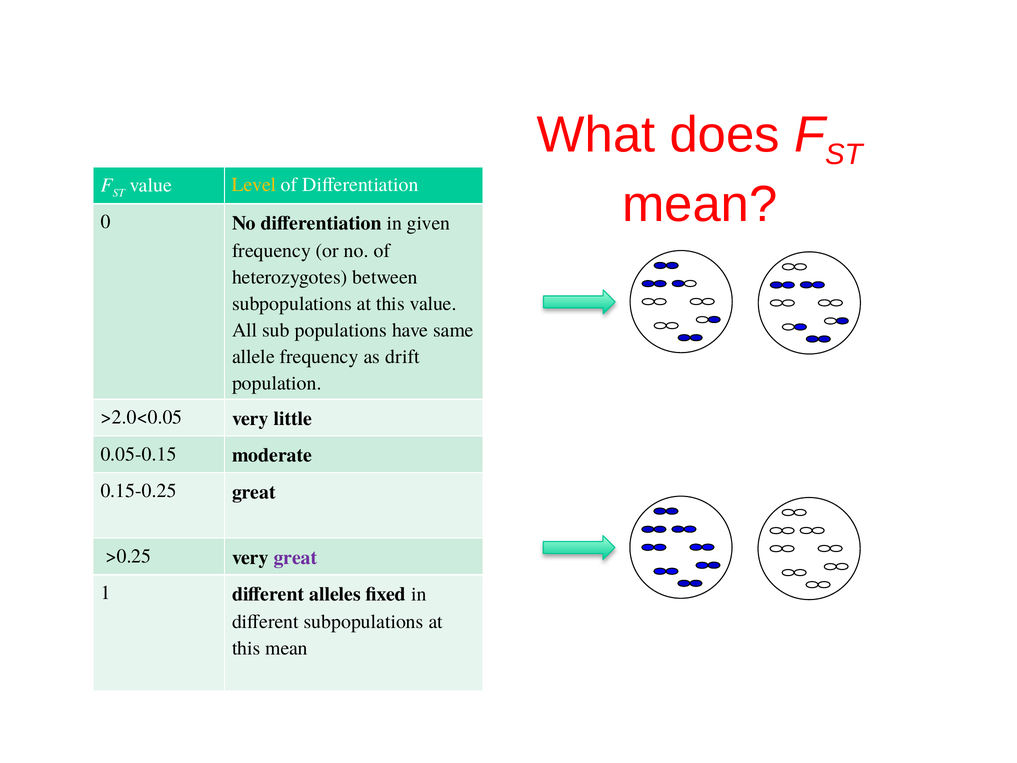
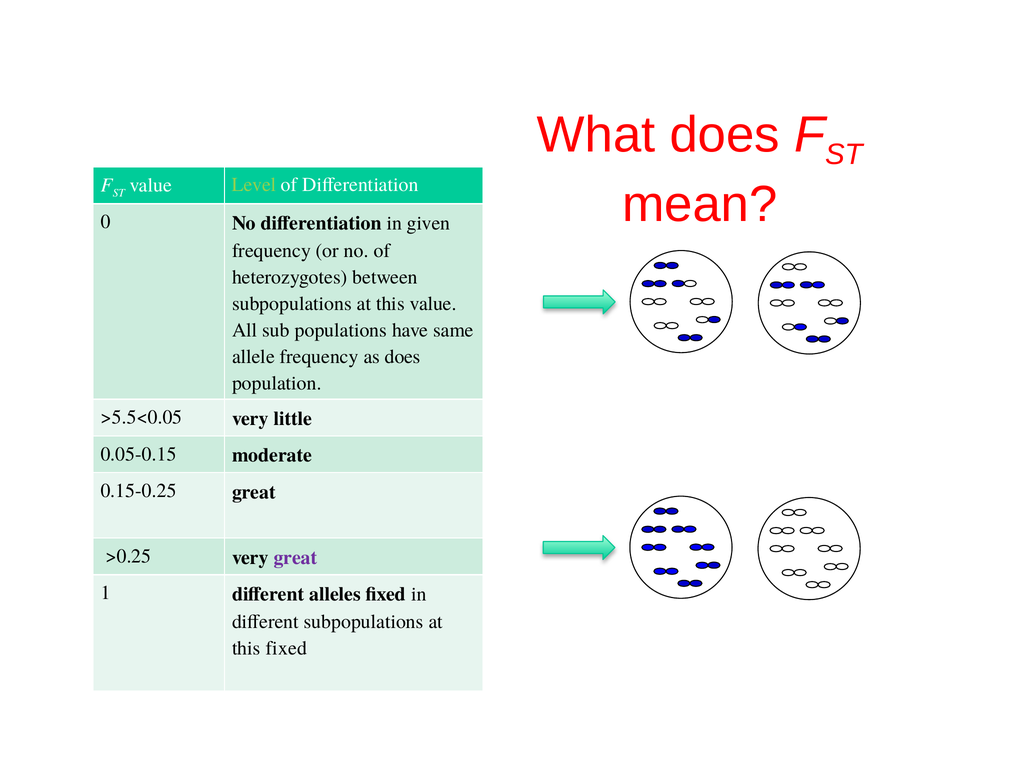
Level colour: yellow -> light green
as drift: drift -> does
>2.0<0.05: >2.0<0.05 -> >5.5<0.05
this mean: mean -> fixed
